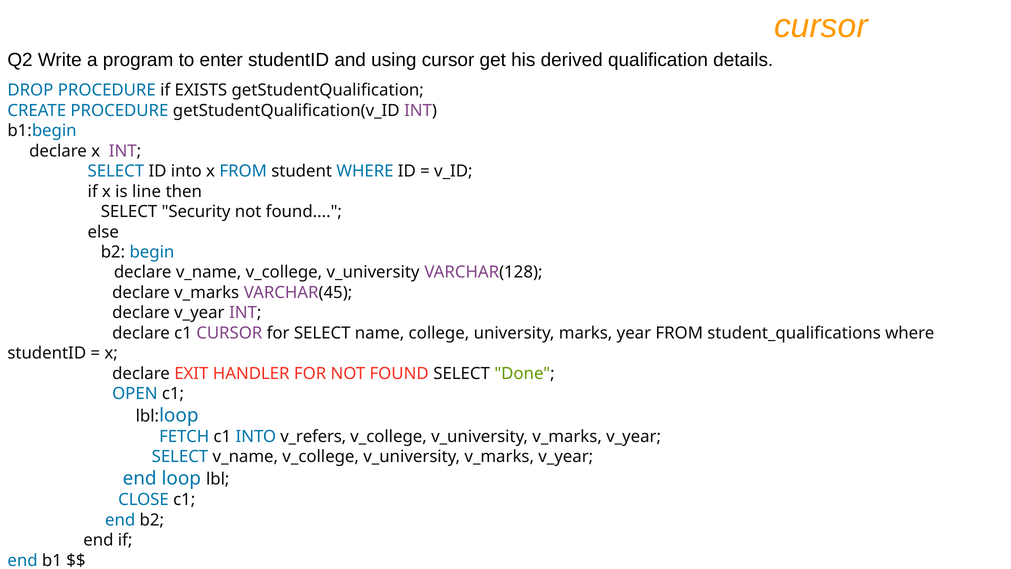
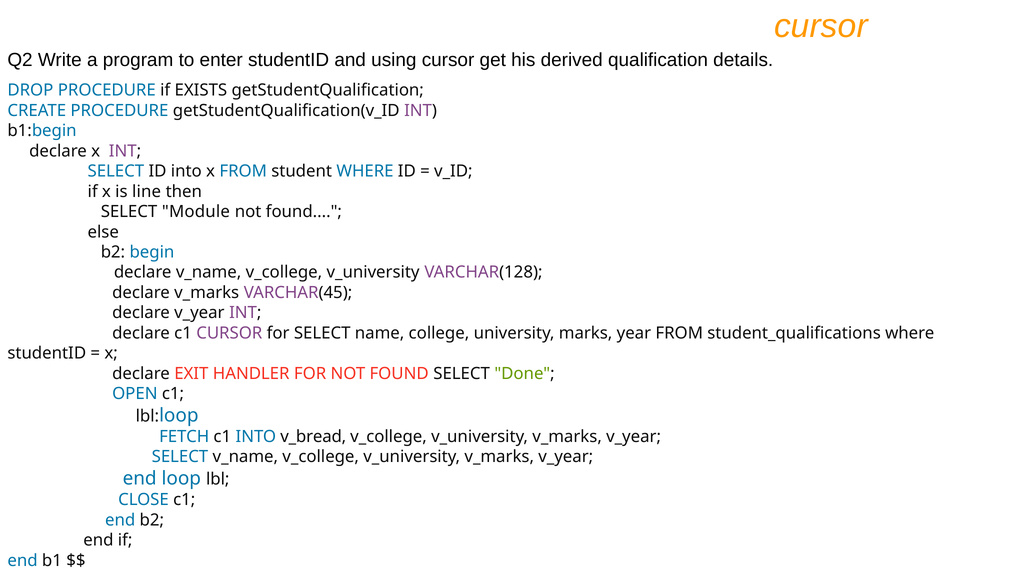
Security: Security -> Module
v_refers: v_refers -> v_bread
